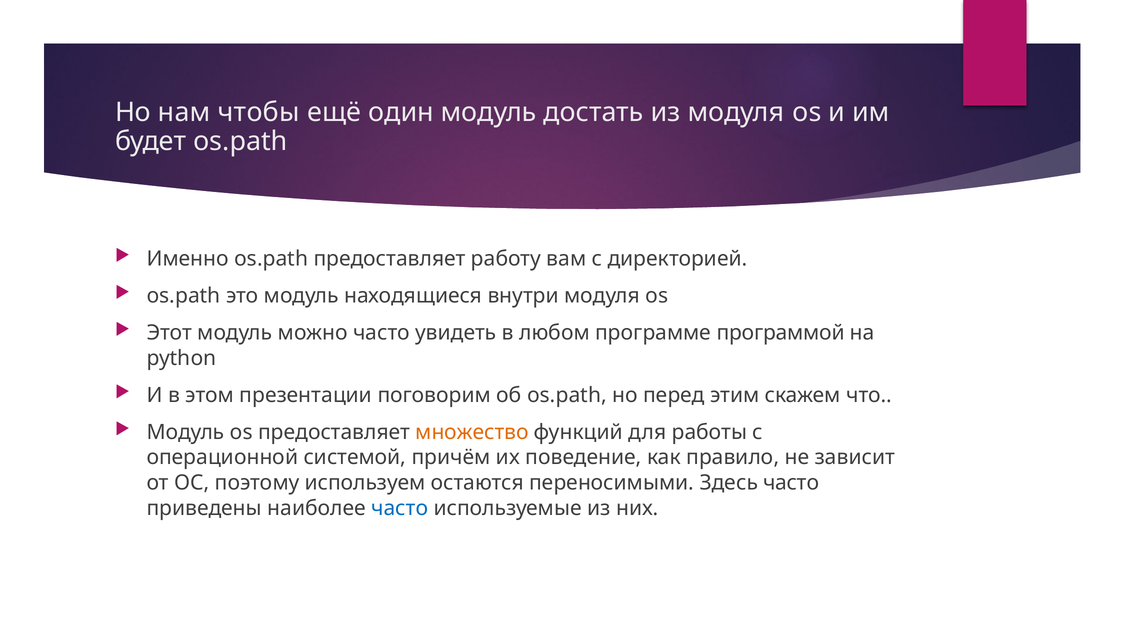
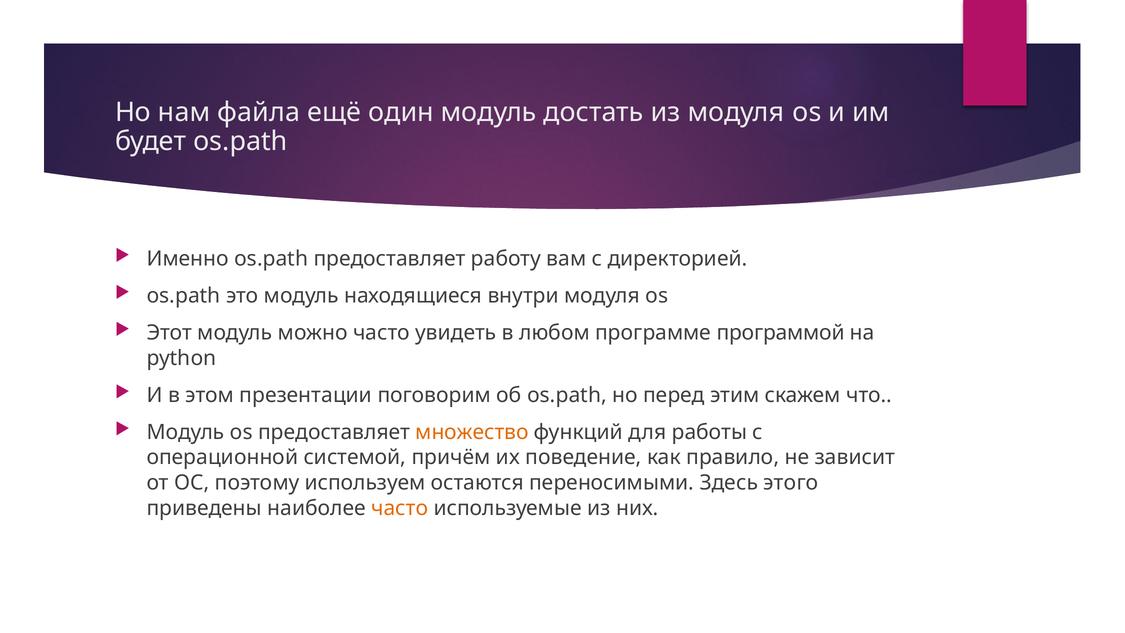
чтобы: чтобы -> файла
Здесь часто: часто -> этого
часто at (400, 508) colour: blue -> orange
